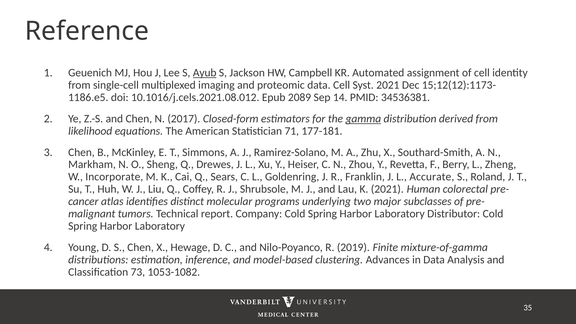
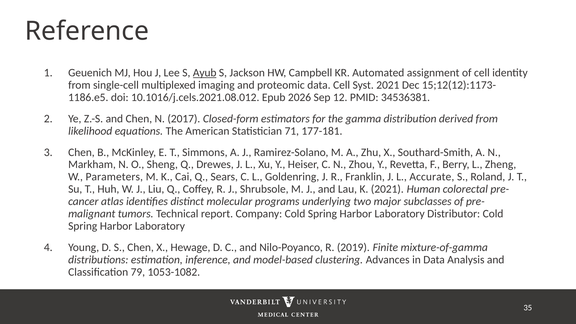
2089: 2089 -> 2026
14: 14 -> 12
gamma underline: present -> none
Incorporate: Incorporate -> Parameters
73: 73 -> 79
